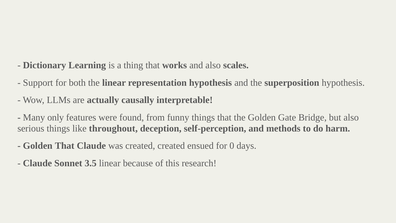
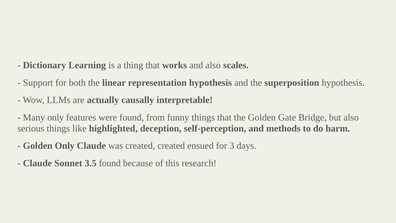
throughout: throughout -> highlighted
Golden That: That -> Only
0: 0 -> 3
3.5 linear: linear -> found
